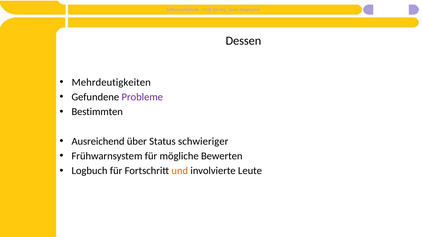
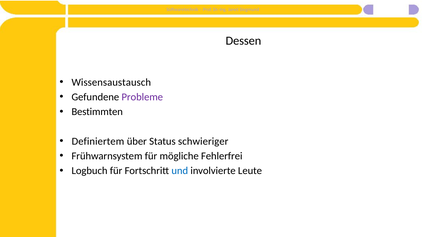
Mehrdeutigkeiten: Mehrdeutigkeiten -> Wissensaustausch
Ausreichend: Ausreichend -> Definiertem
Bewerten: Bewerten -> Fehlerfrei
und colour: orange -> blue
